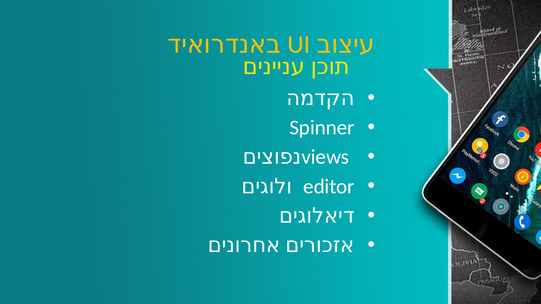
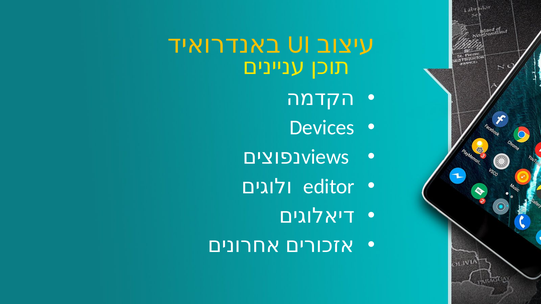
Spinner: Spinner -> Devices
